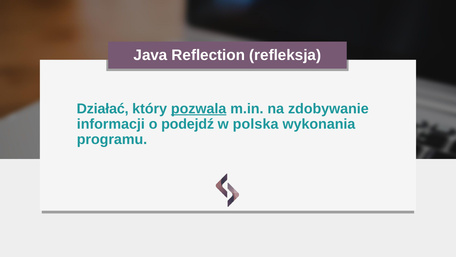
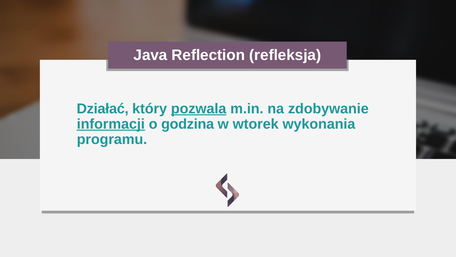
informacji underline: none -> present
podejdź: podejdź -> godzina
polska: polska -> wtorek
